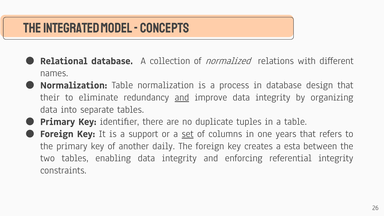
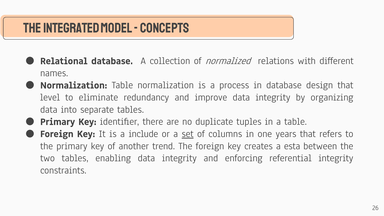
their: their -> level
and at (182, 97) underline: present -> none
support: support -> include
daily: daily -> trend
